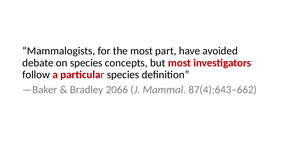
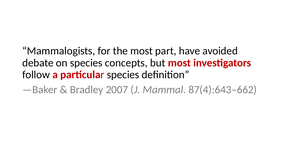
2066: 2066 -> 2007
